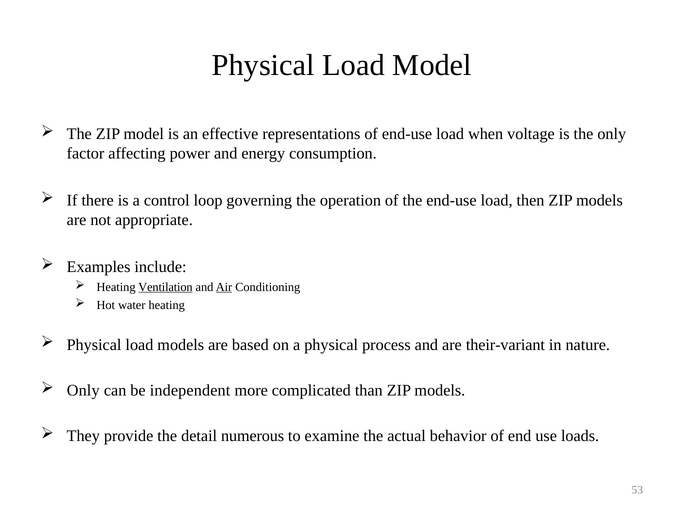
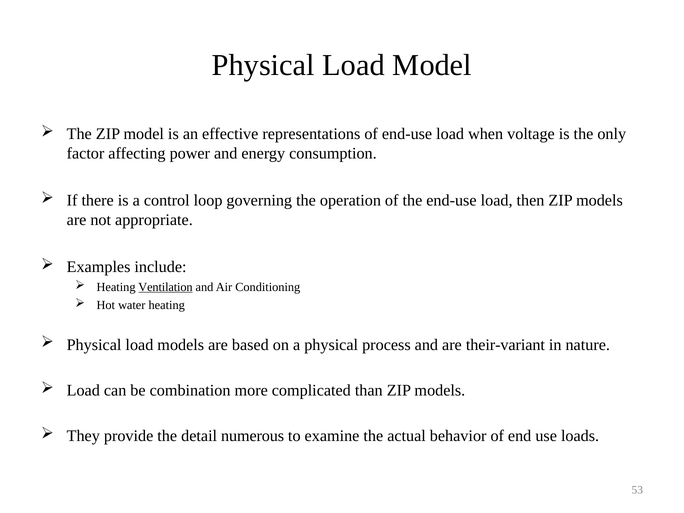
Air underline: present -> none
Only at (83, 390): Only -> Load
independent: independent -> combination
